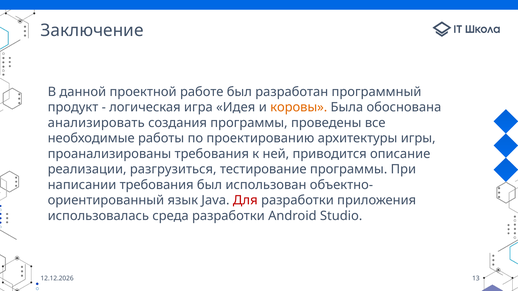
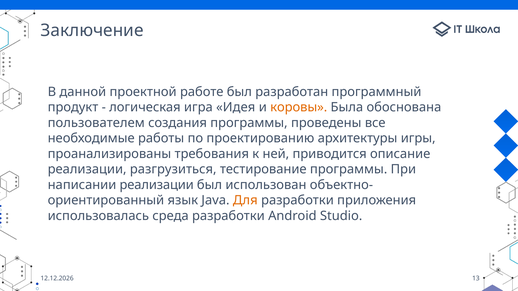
анализировать: анализировать -> пользователем
написании требования: требования -> реализации
Для colour: red -> orange
